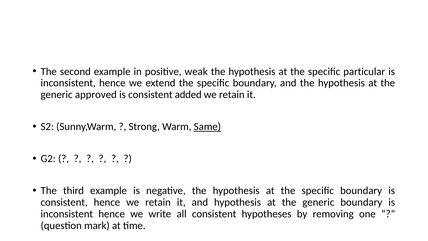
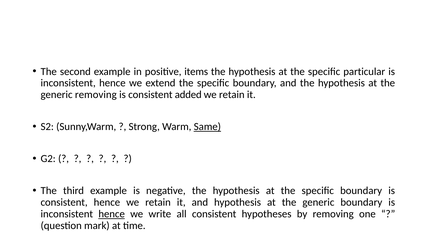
weak: weak -> items
generic approved: approved -> removing
hence at (112, 214) underline: none -> present
